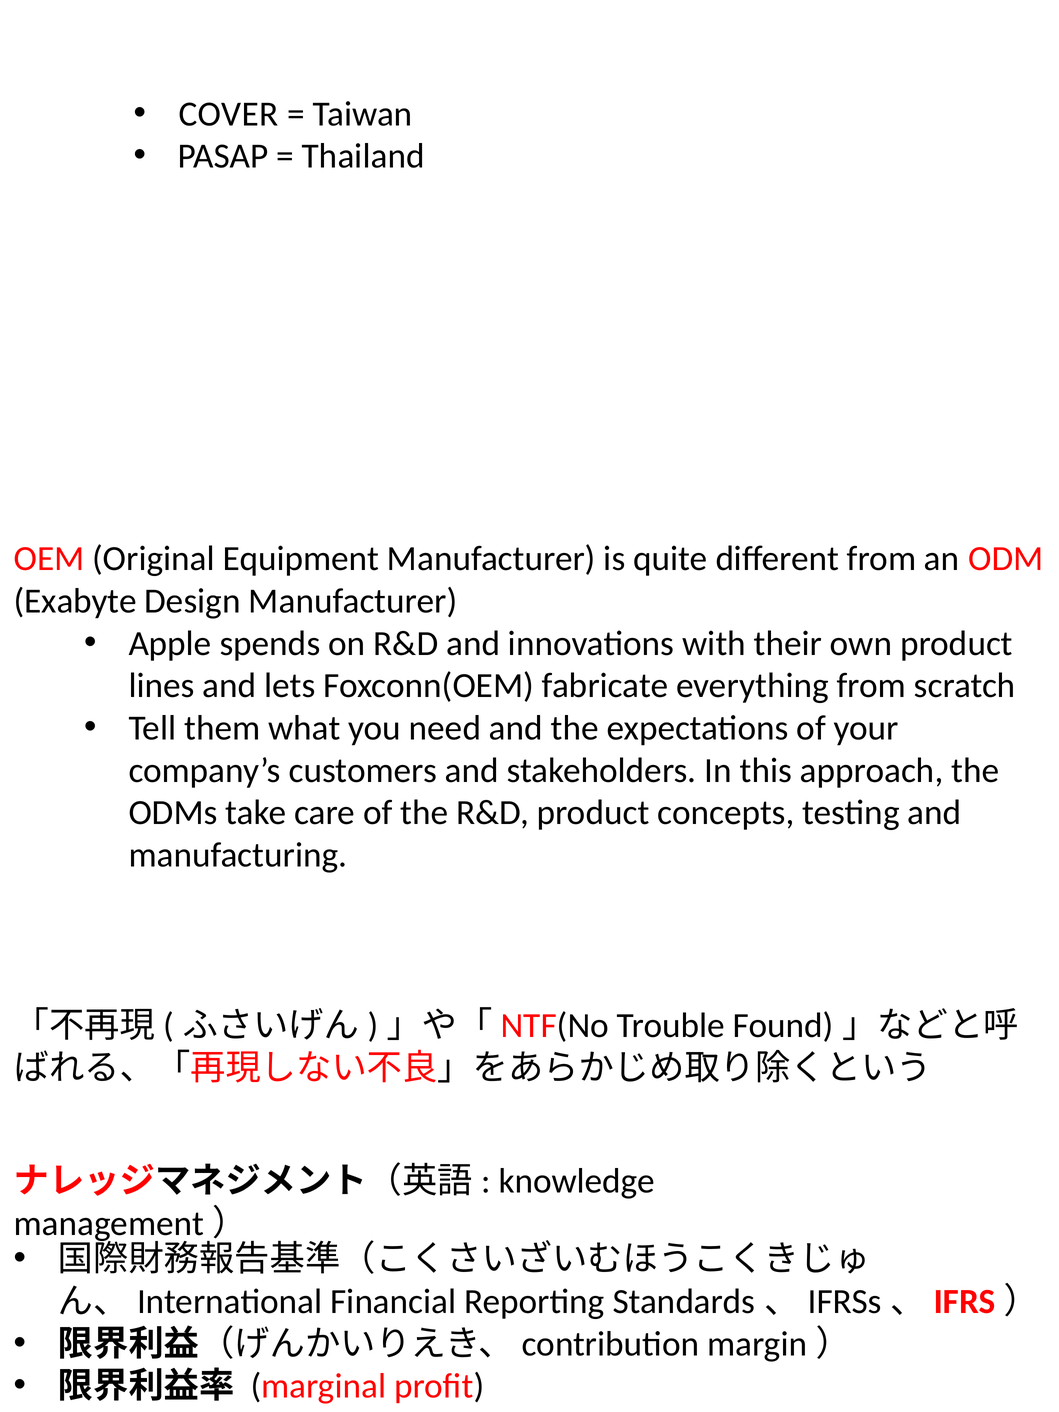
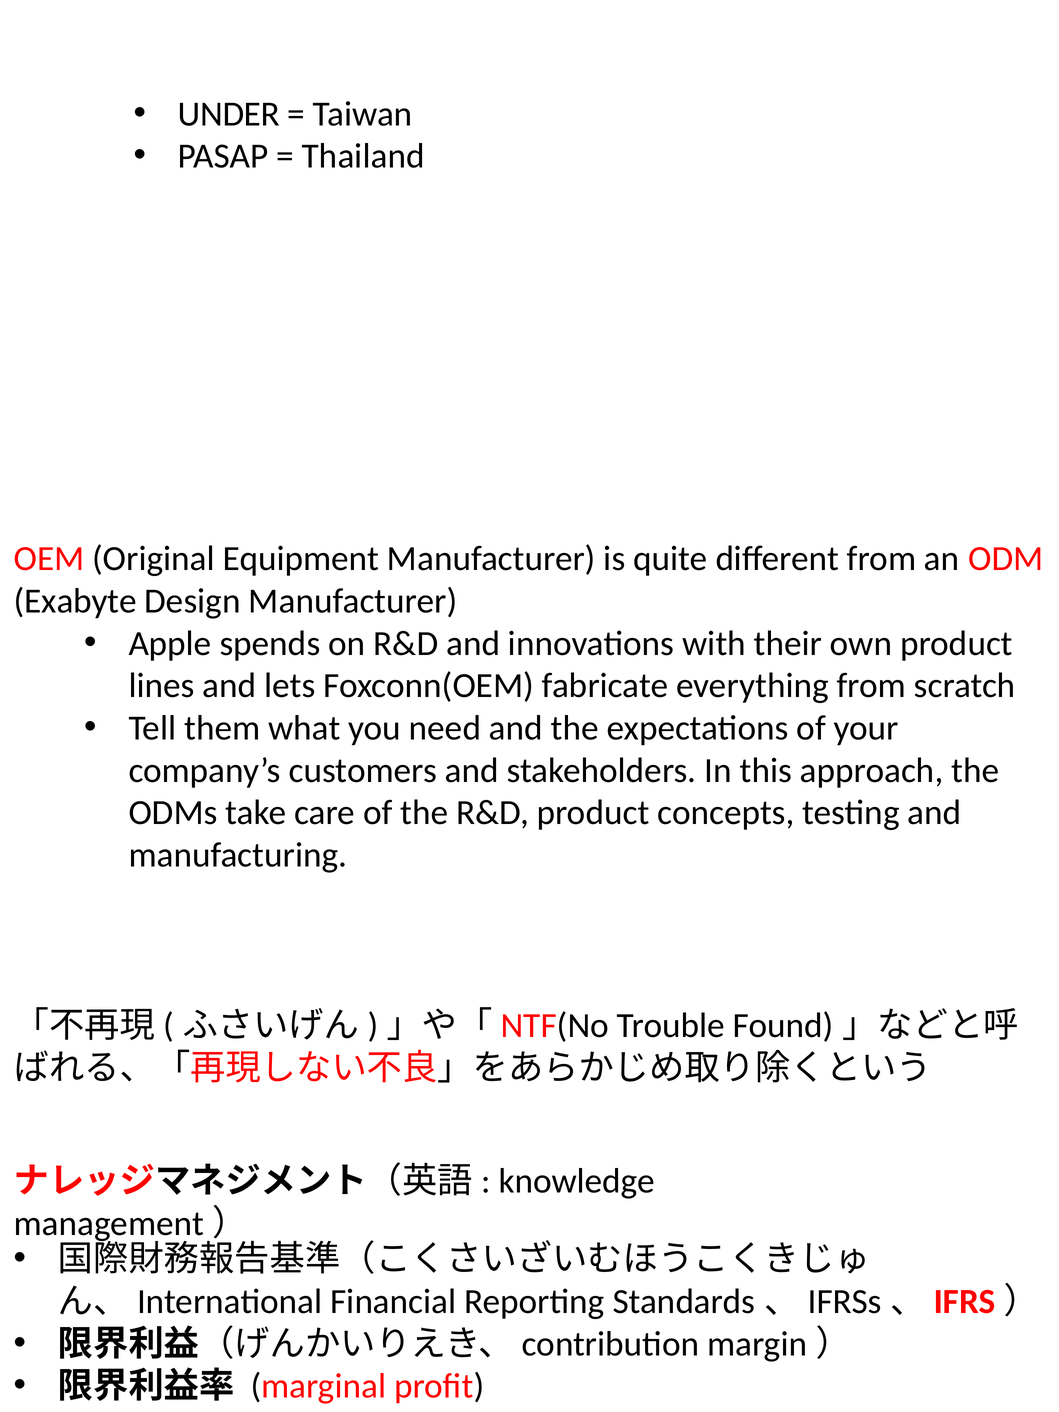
COVER: COVER -> UNDER
